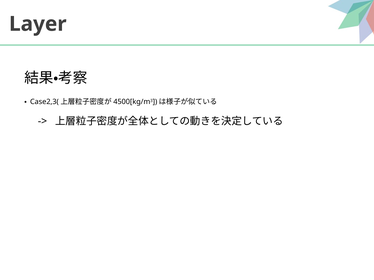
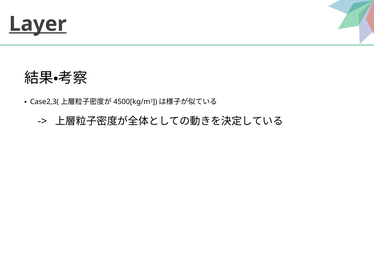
Layer underline: none -> present
